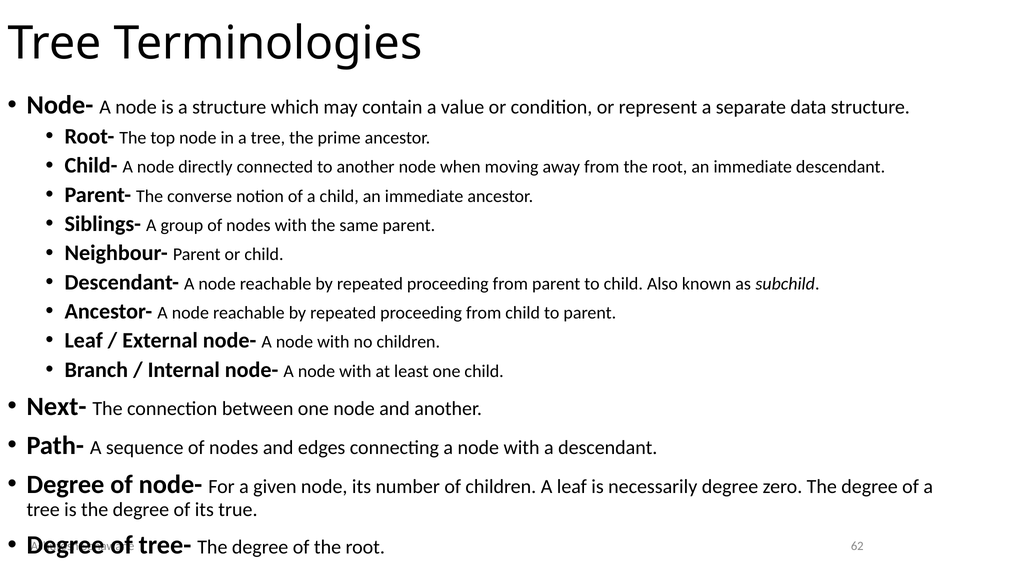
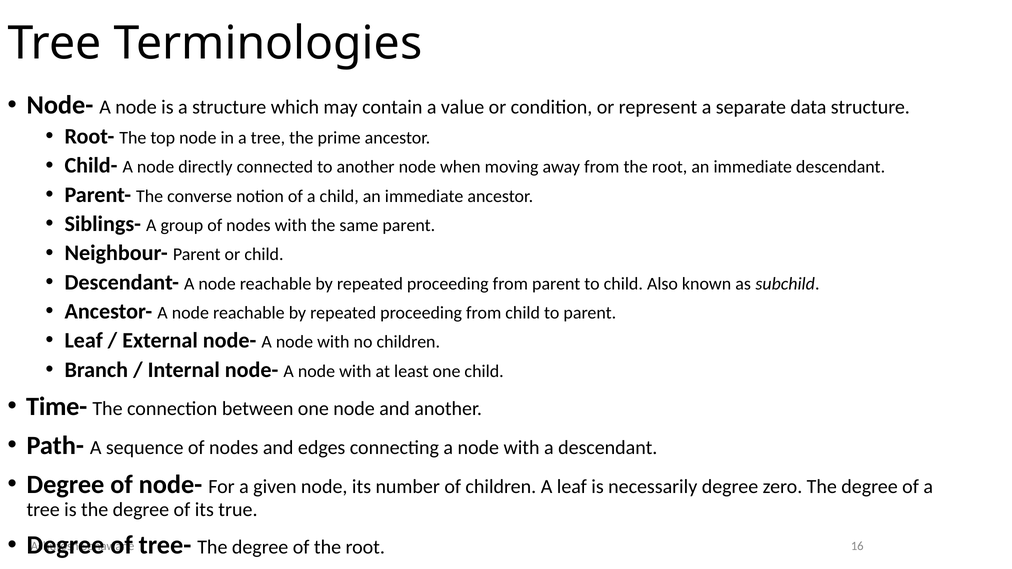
Next-: Next- -> Time-
62: 62 -> 16
